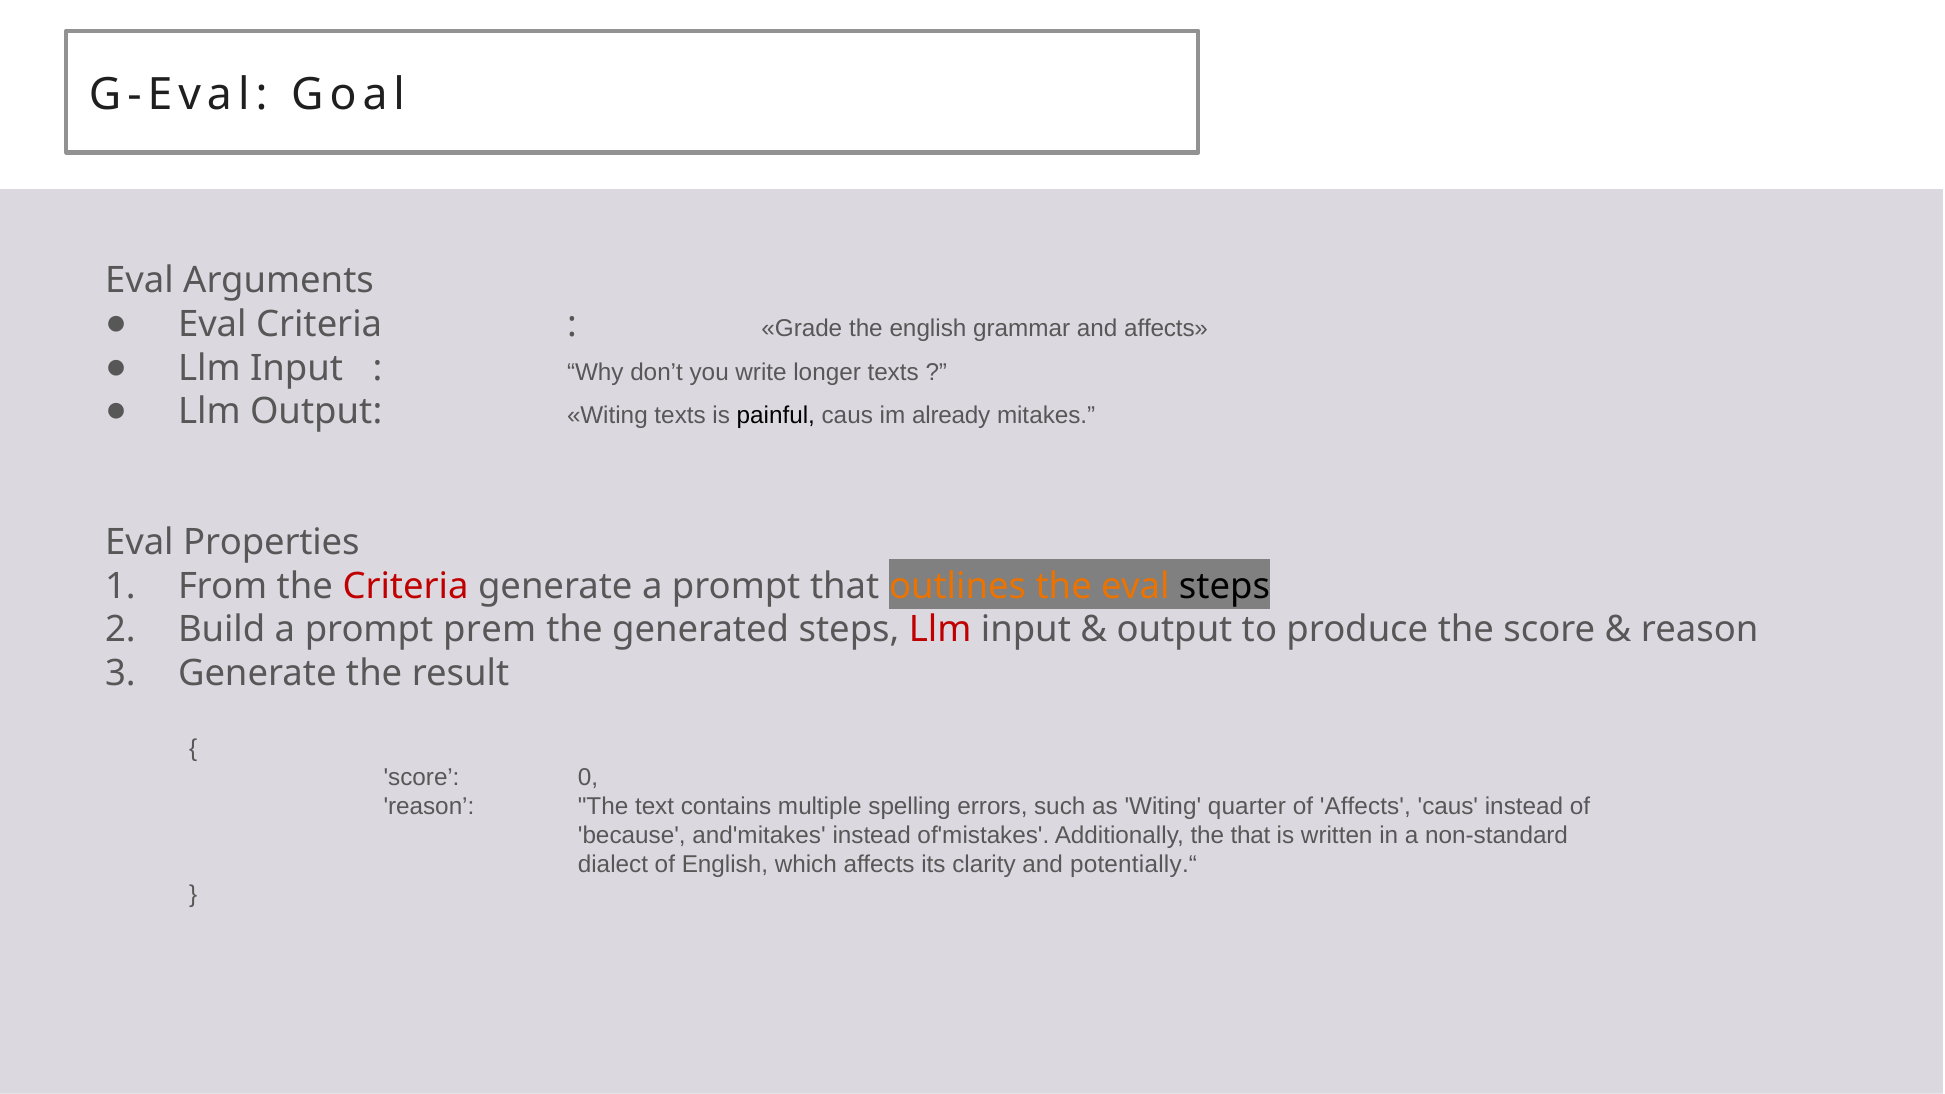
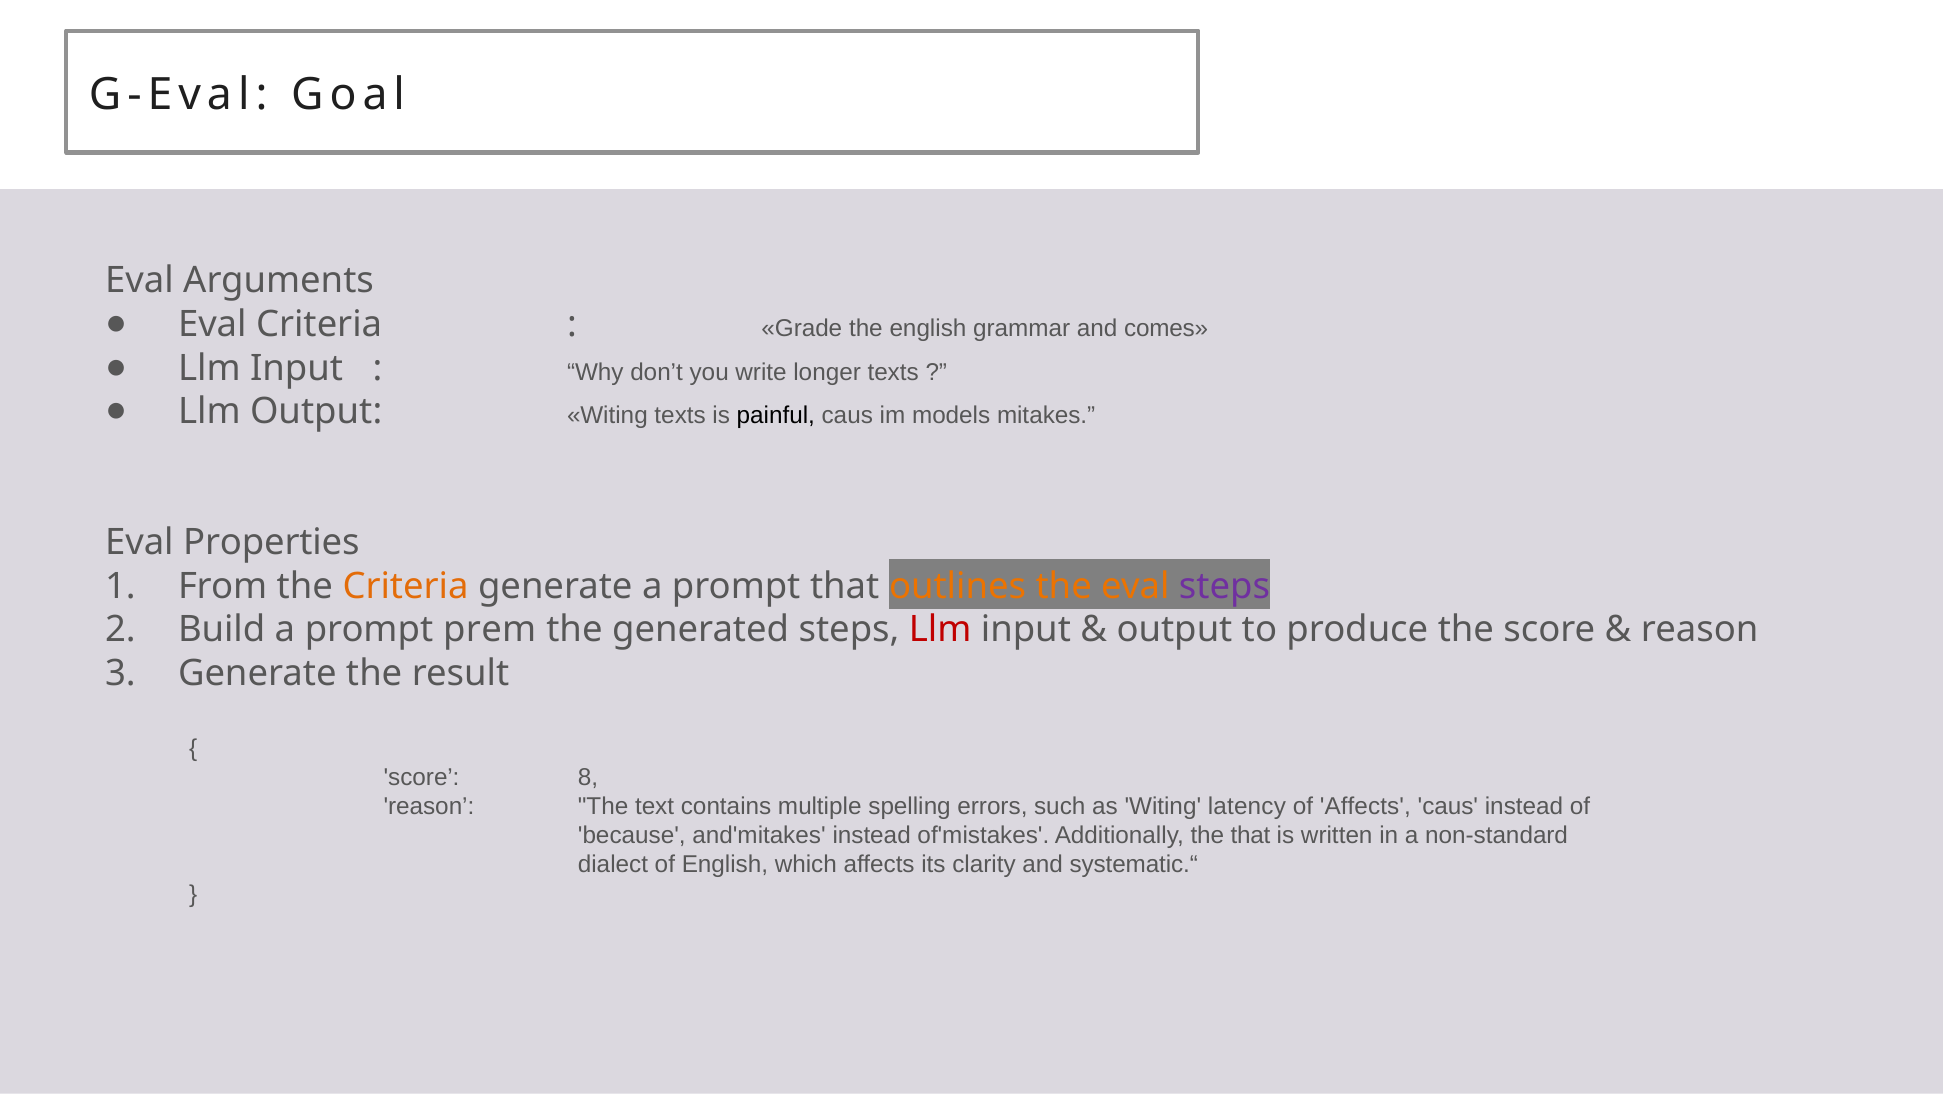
and affects: affects -> comes
already: already -> models
Criteria at (406, 586) colour: red -> orange
steps at (1224, 586) colour: black -> purple
0: 0 -> 8
quarter: quarter -> latency
potentially.“: potentially.“ -> systematic.“
